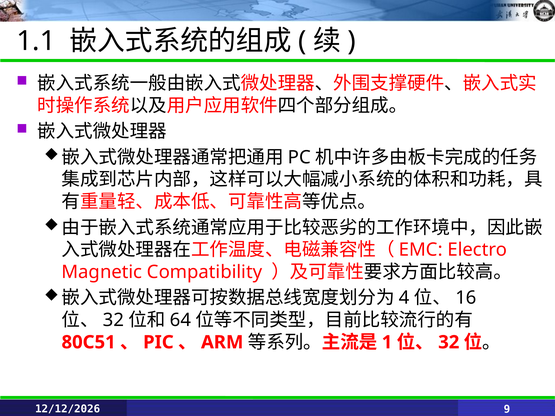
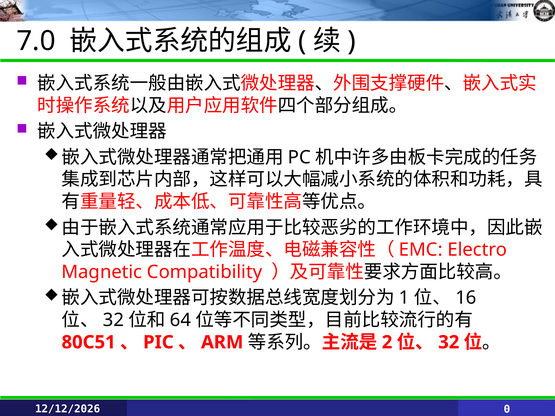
1.1: 1.1 -> 7.0
4: 4 -> 1
1: 1 -> 2
9: 9 -> 0
